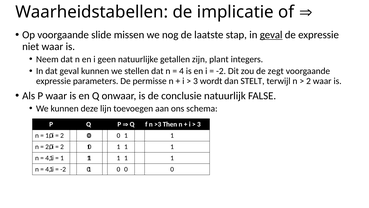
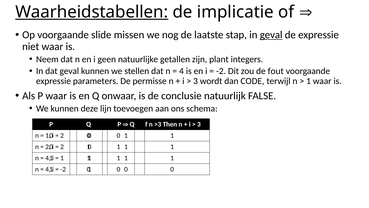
Waarheidstabellen underline: none -> present
zegt: zegt -> fout
STELT: STELT -> CODE
2 at (309, 81): 2 -> 1
